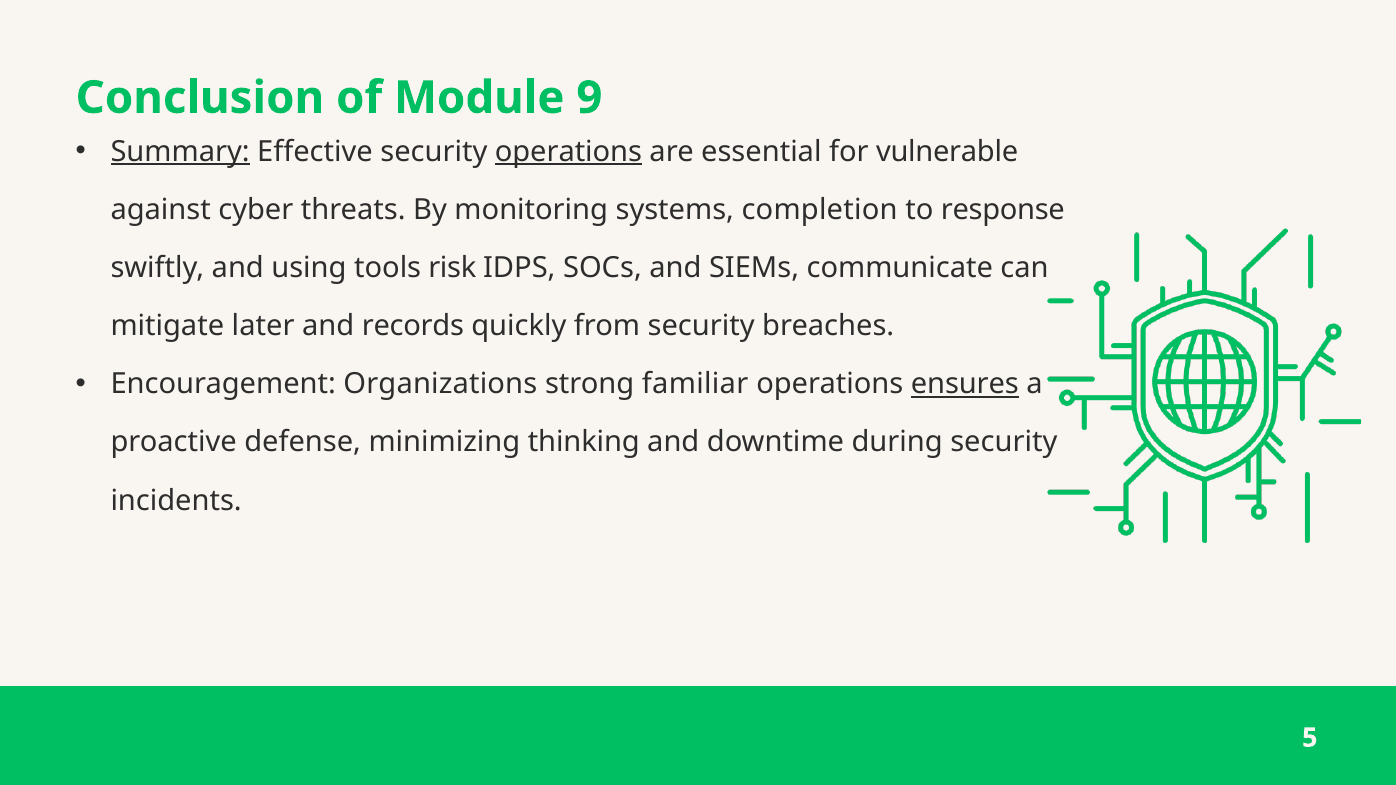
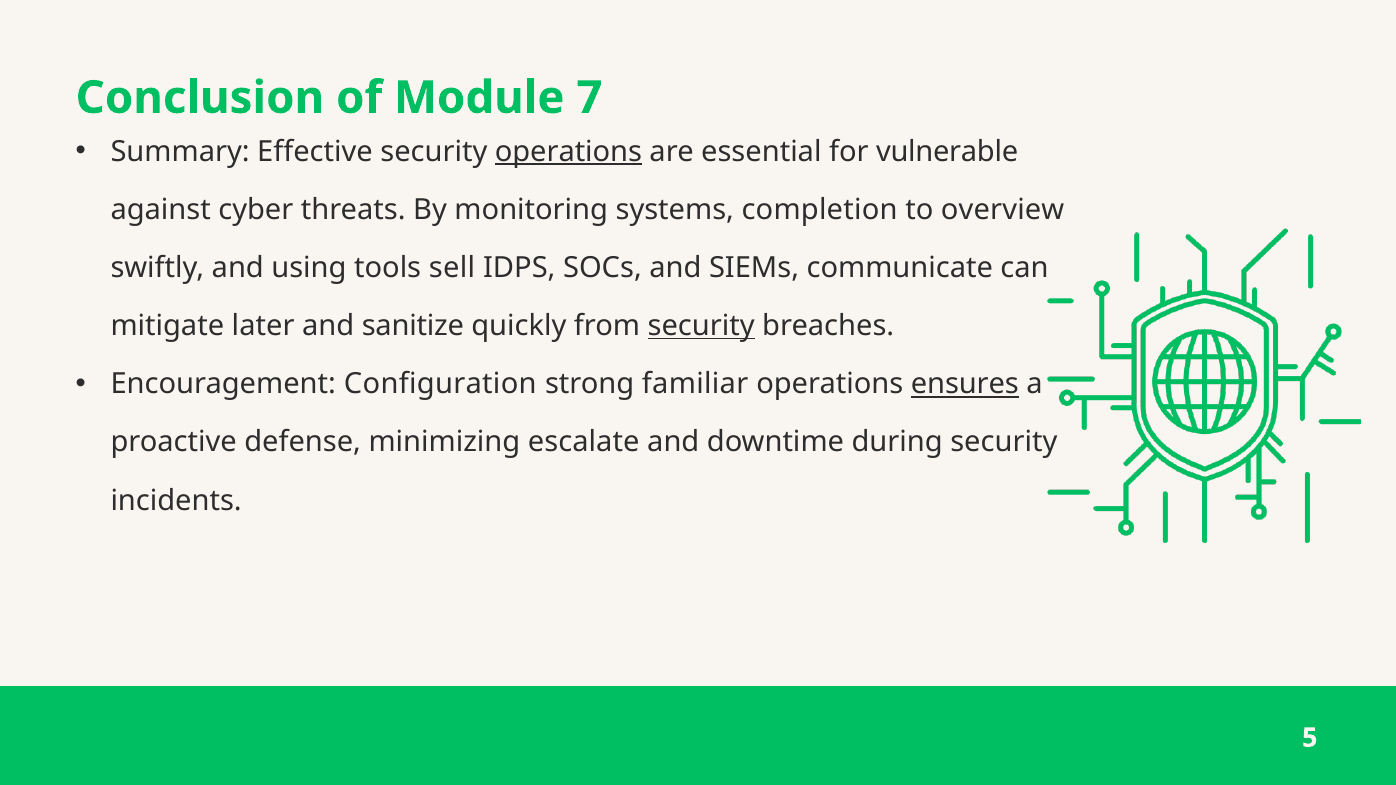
9: 9 -> 7
Summary underline: present -> none
response: response -> overview
risk: risk -> sell
records: records -> sanitize
security at (701, 326) underline: none -> present
Organizations: Organizations -> Configuration
thinking: thinking -> escalate
